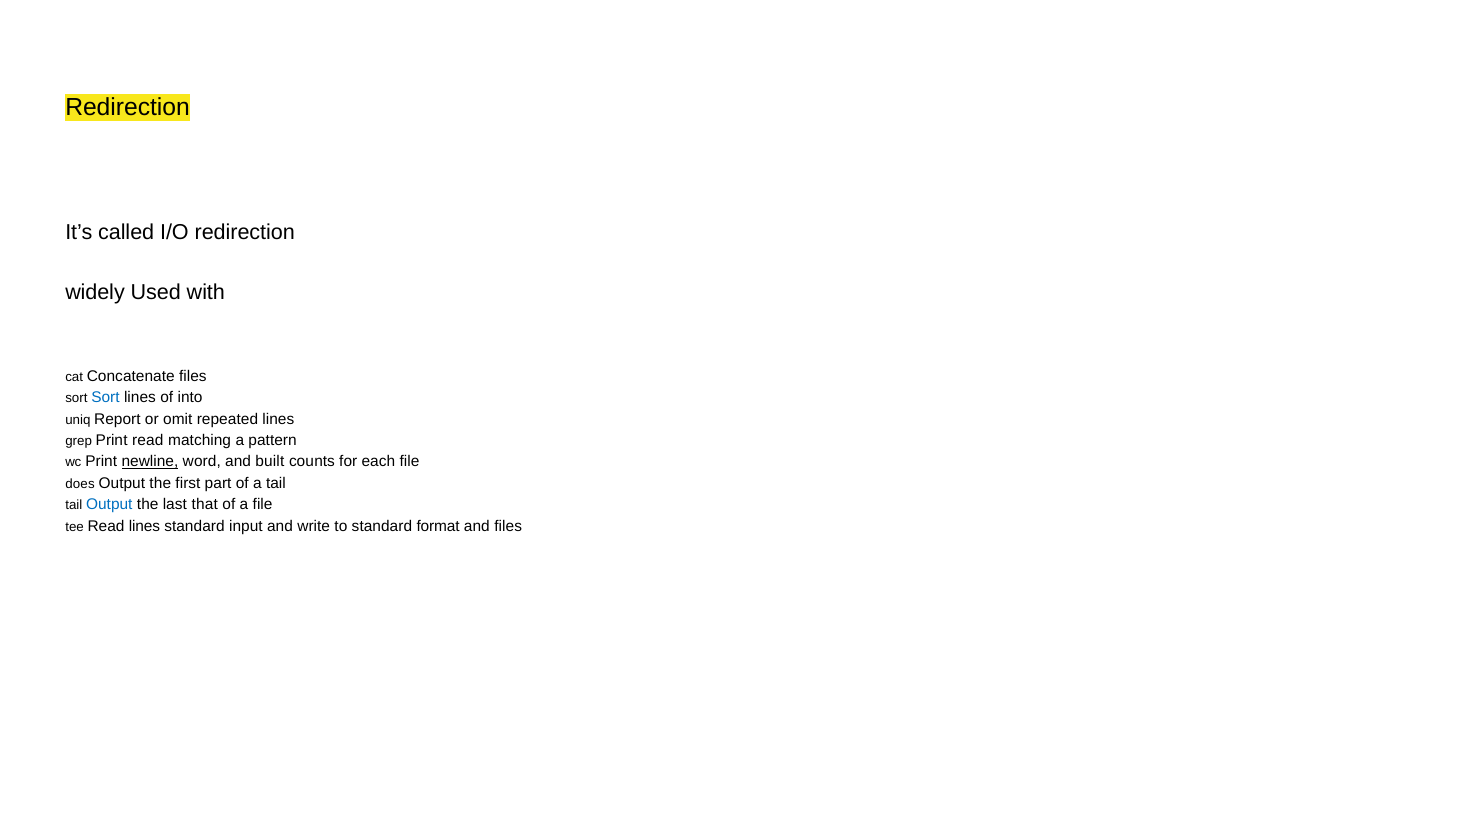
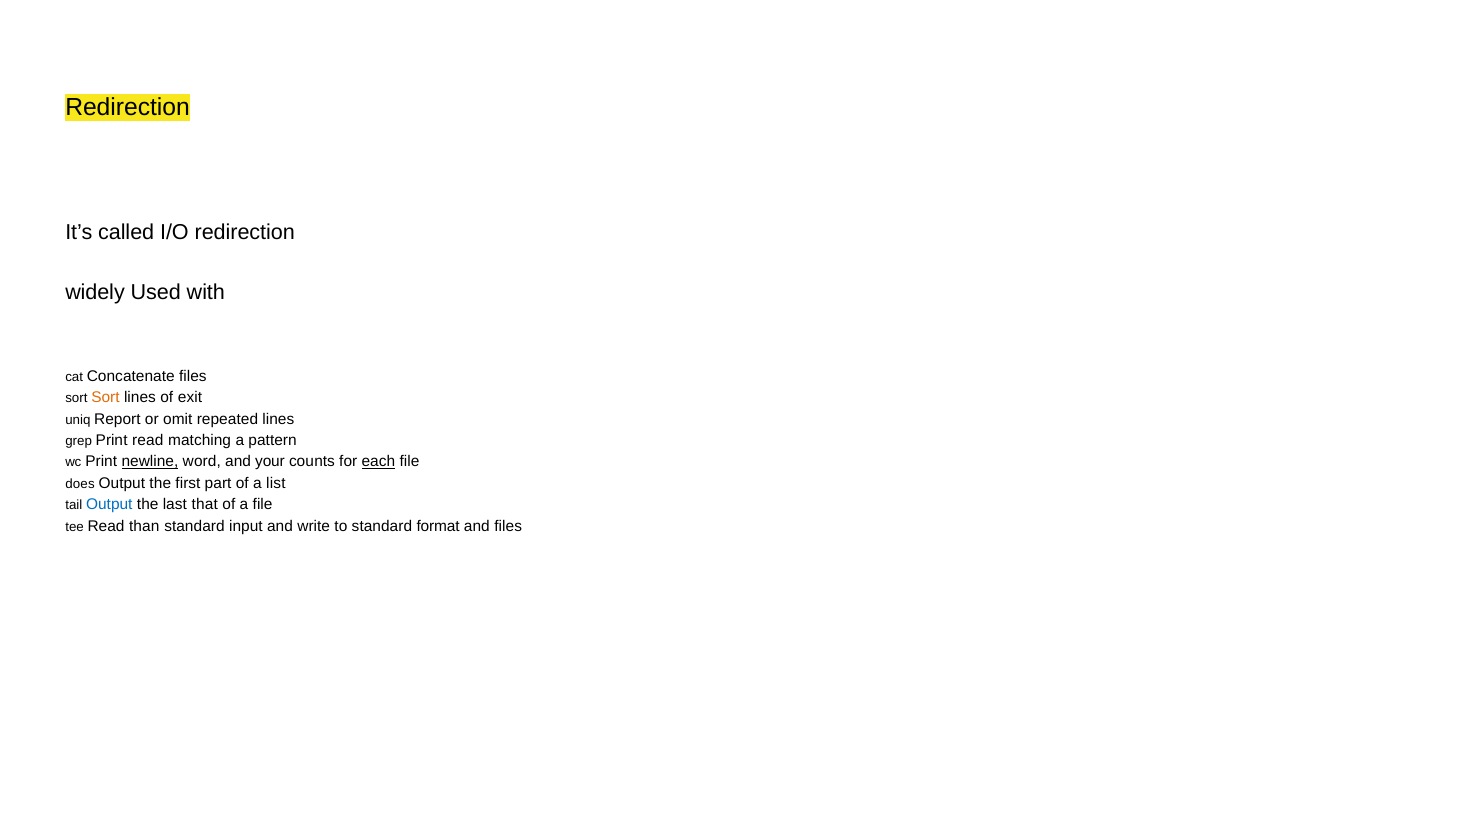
Sort at (105, 398) colour: blue -> orange
into: into -> exit
built: built -> your
each underline: none -> present
a tail: tail -> list
Read lines: lines -> than
